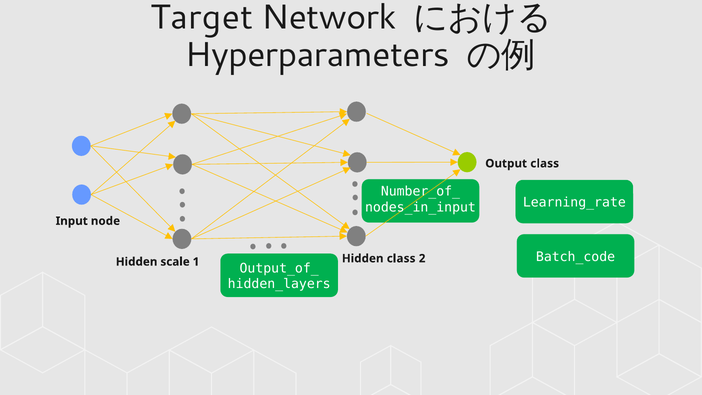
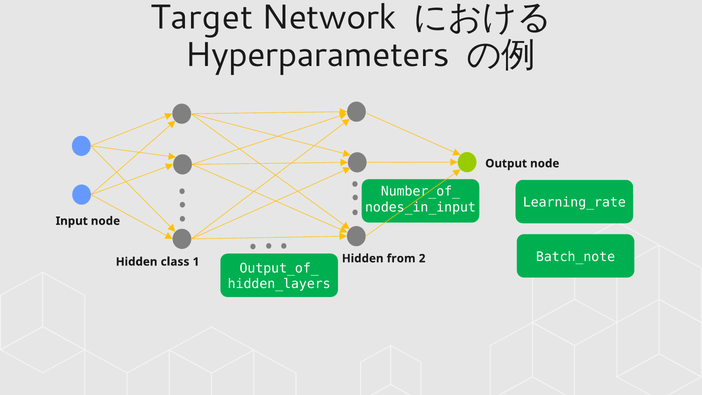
Output class: class -> node
Batch_code: Batch_code -> Batch_note
scale: scale -> class
Hidden class: class -> from
